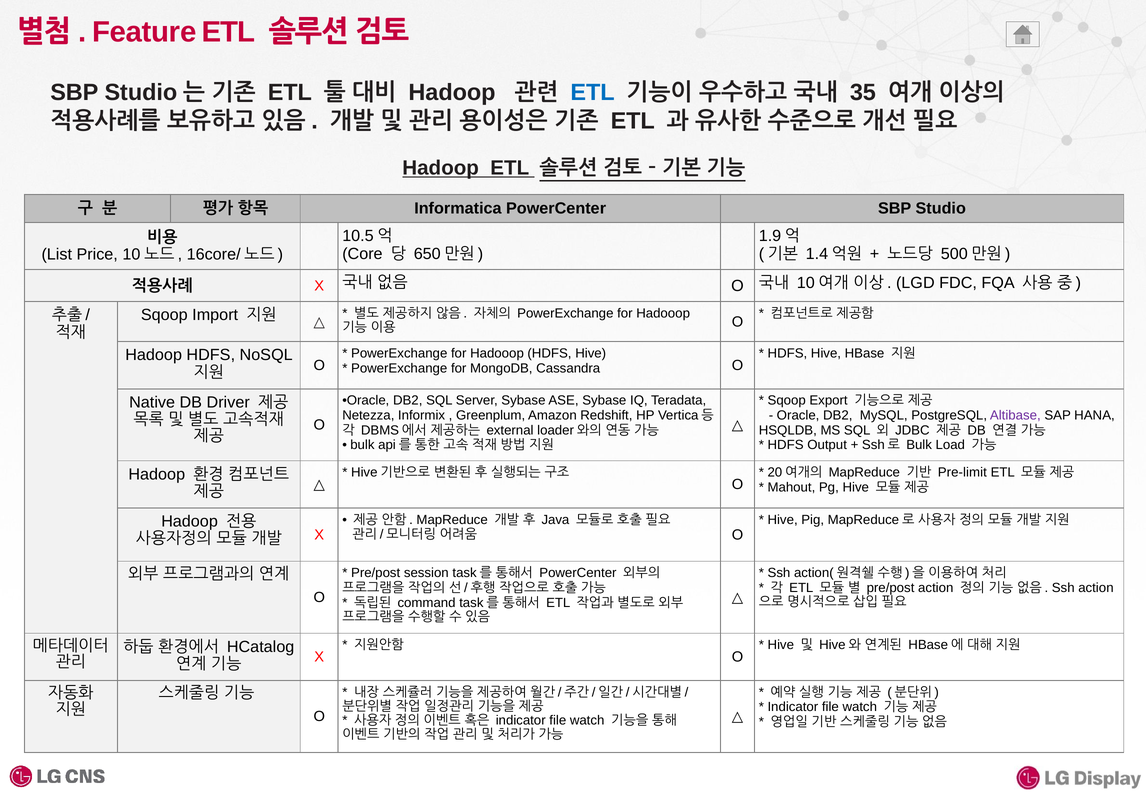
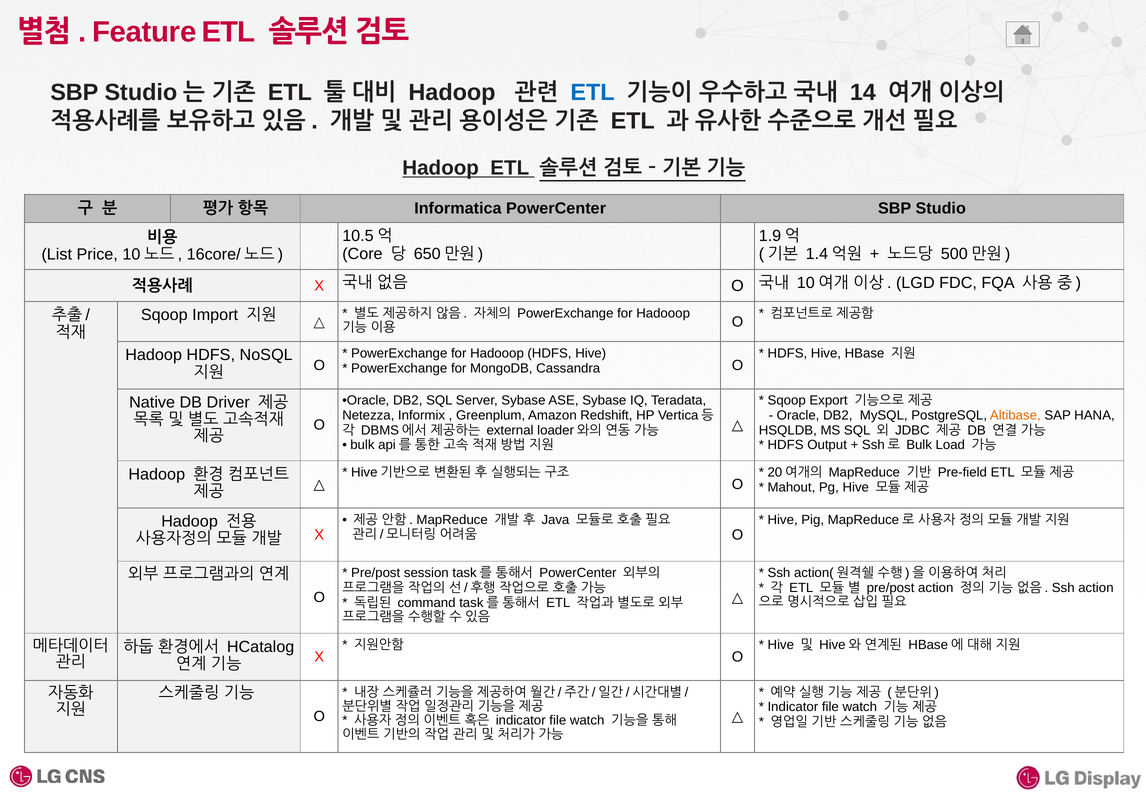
35: 35 -> 14
Altibase colour: purple -> orange
Pre-limit: Pre-limit -> Pre-field
